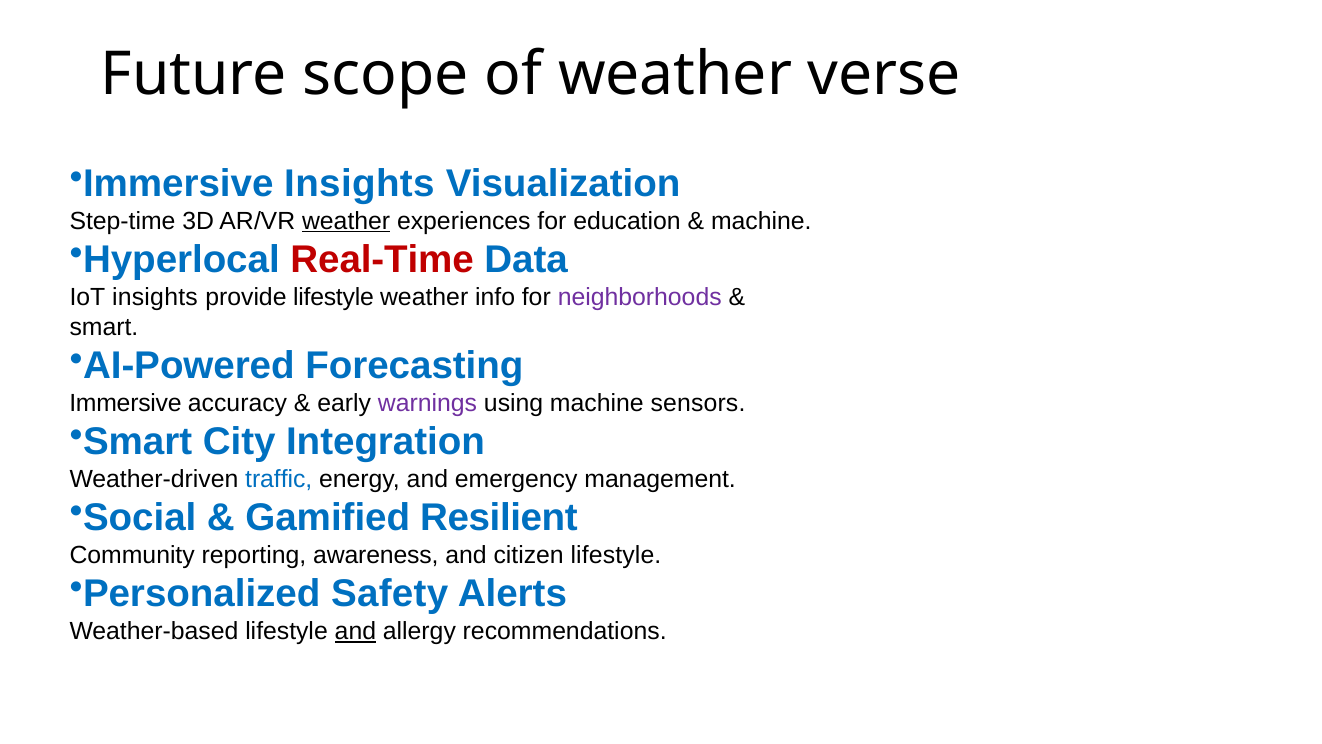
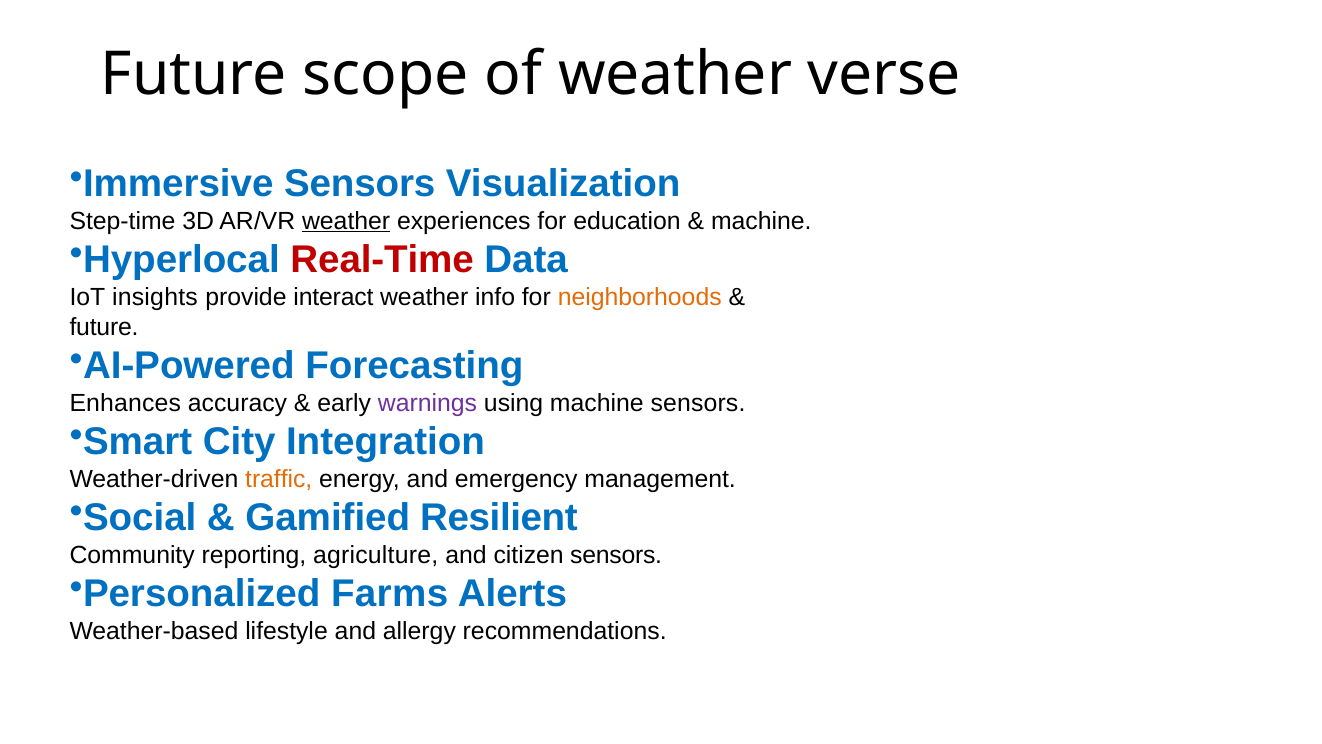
Immersive Insights: Insights -> Sensors
provide lifestyle: lifestyle -> interact
neighborhoods colour: purple -> orange
smart at (104, 327): smart -> future
Immersive at (125, 403): Immersive -> Enhances
traffic colour: blue -> orange
awareness: awareness -> agriculture
citizen lifestyle: lifestyle -> sensors
Safety: Safety -> Farms
and at (355, 631) underline: present -> none
